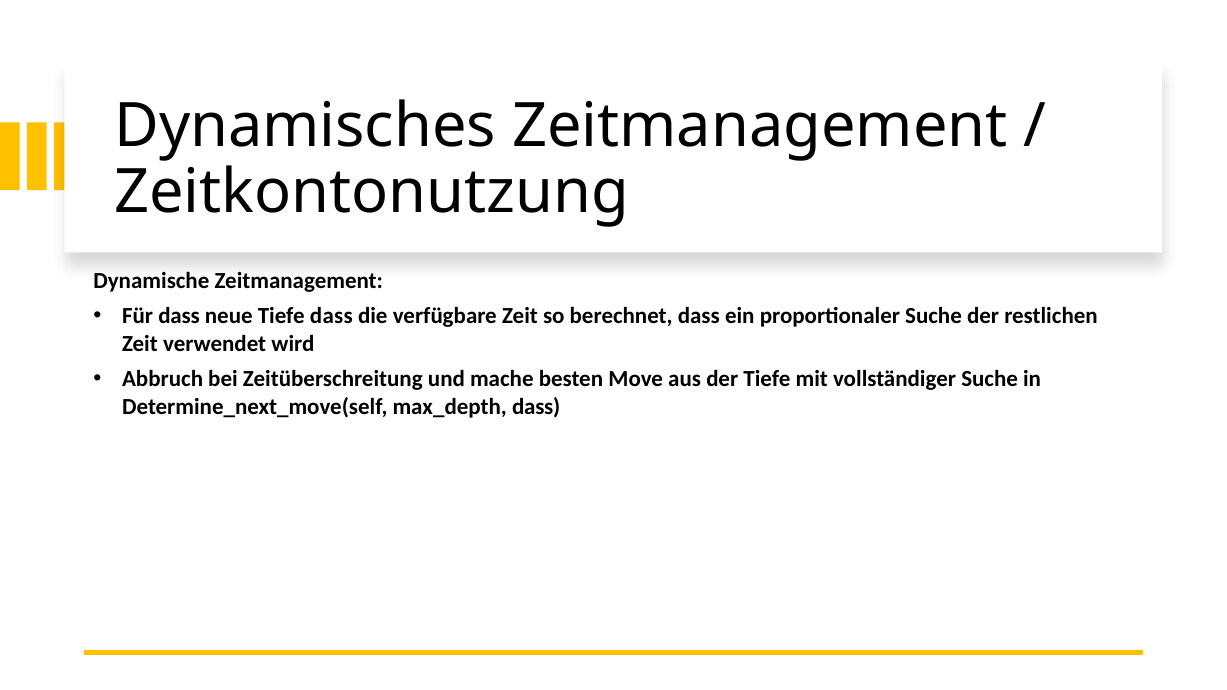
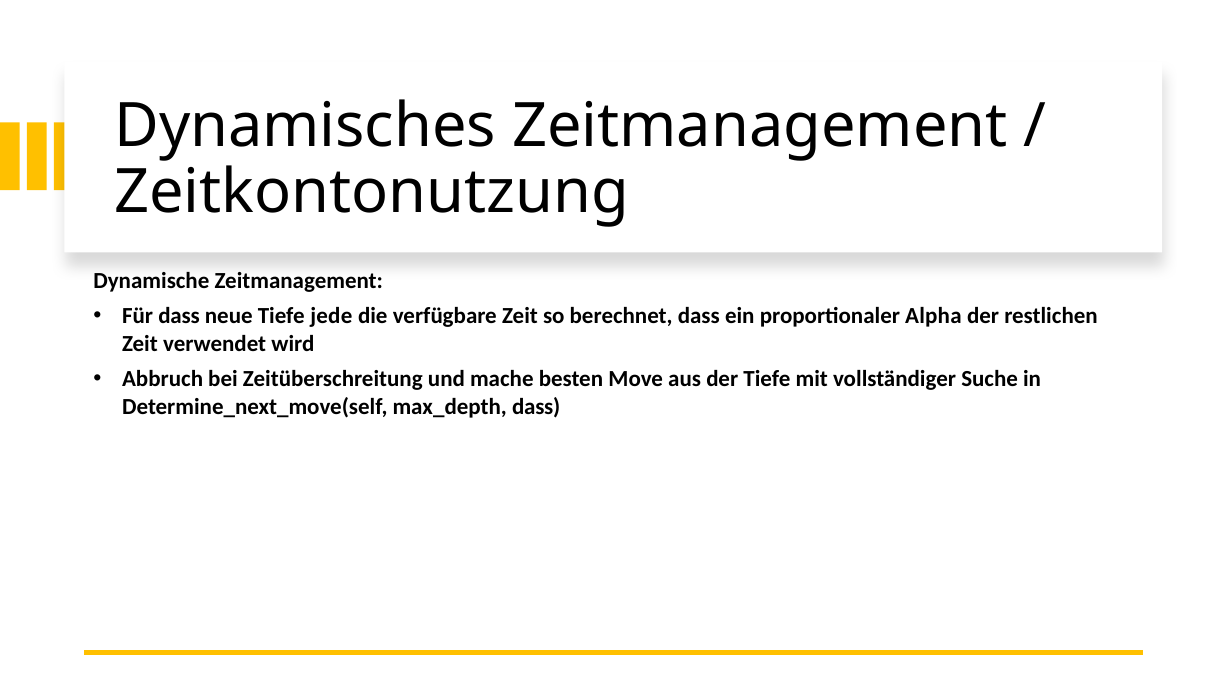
Tiefe dass: dass -> jede
proportionaler Suche: Suche -> Alpha
